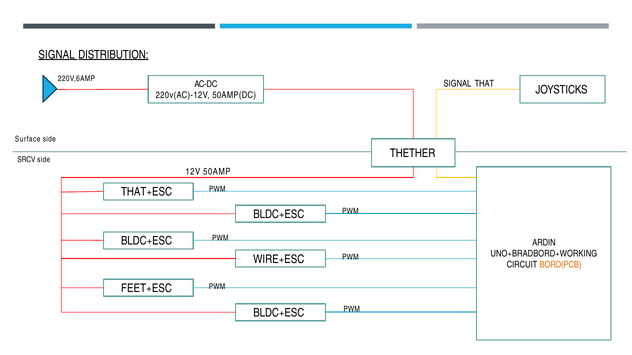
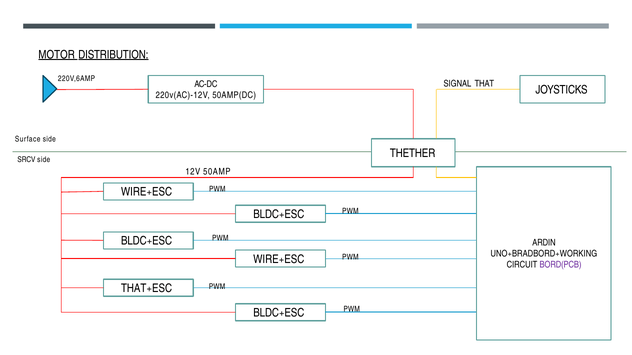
SIGNAL at (57, 55): SIGNAL -> MOTOR
THAT+ESC at (147, 192): THAT+ESC -> WIRE+ESC
BORD(PCB colour: orange -> purple
FEET+ESC: FEET+ESC -> THAT+ESC
